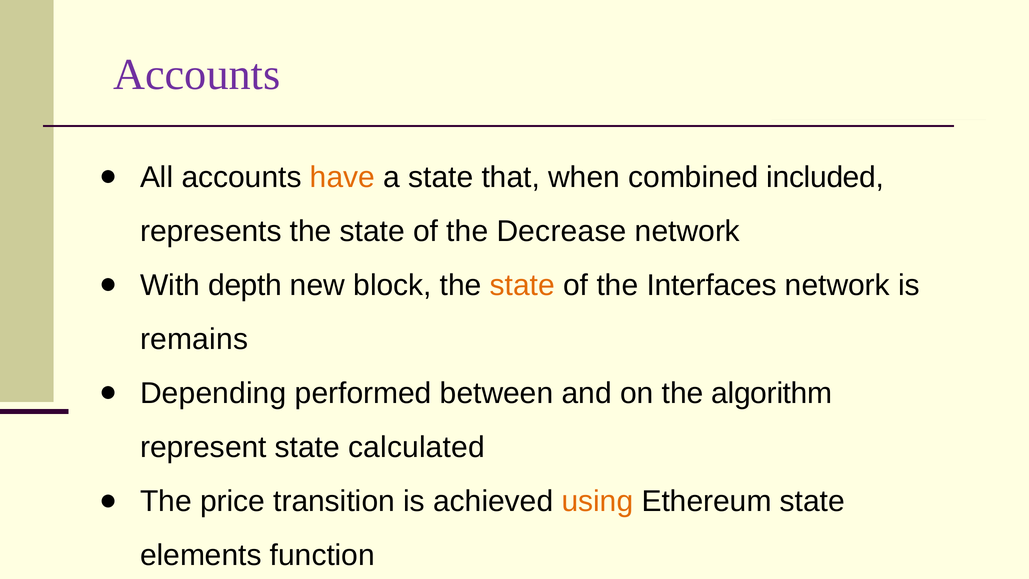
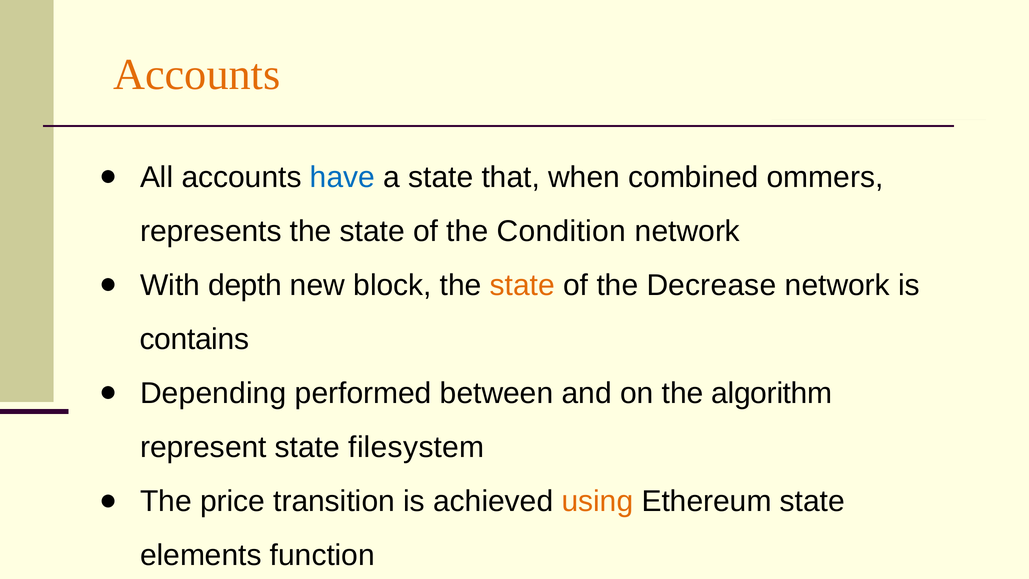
Accounts at (197, 75) colour: purple -> orange
have colour: orange -> blue
included: included -> ommers
Decrease: Decrease -> Condition
Interfaces: Interfaces -> Decrease
remains: remains -> contains
calculated: calculated -> filesystem
